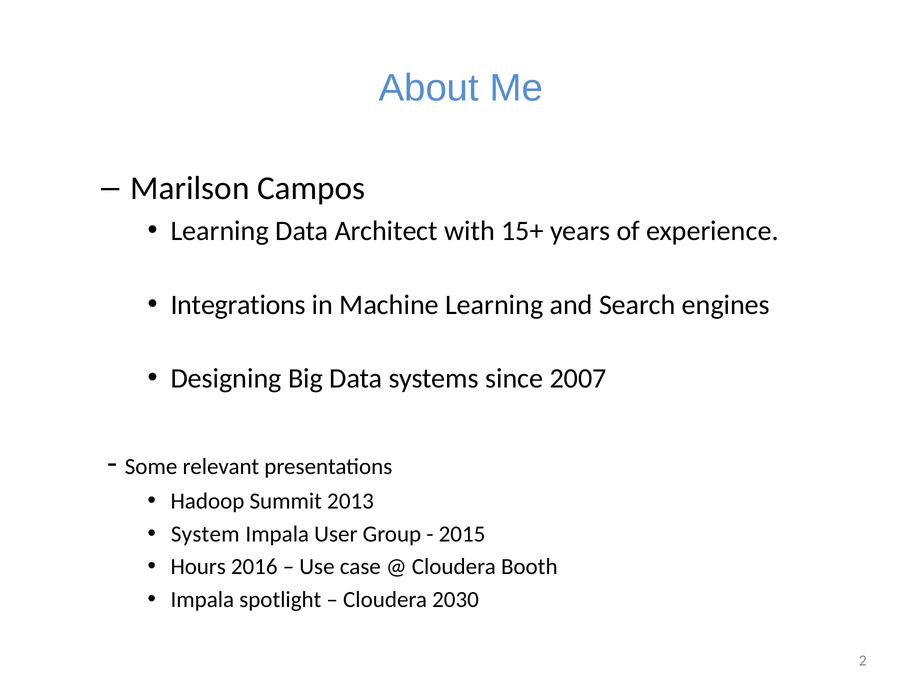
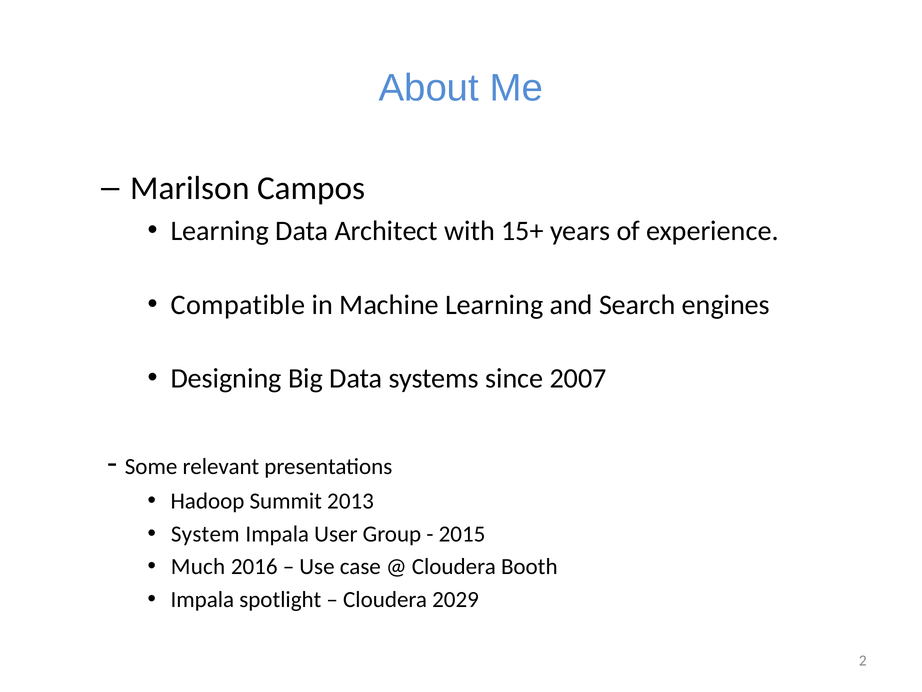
Integrations: Integrations -> Compatible
Hours: Hours -> Much
2030: 2030 -> 2029
